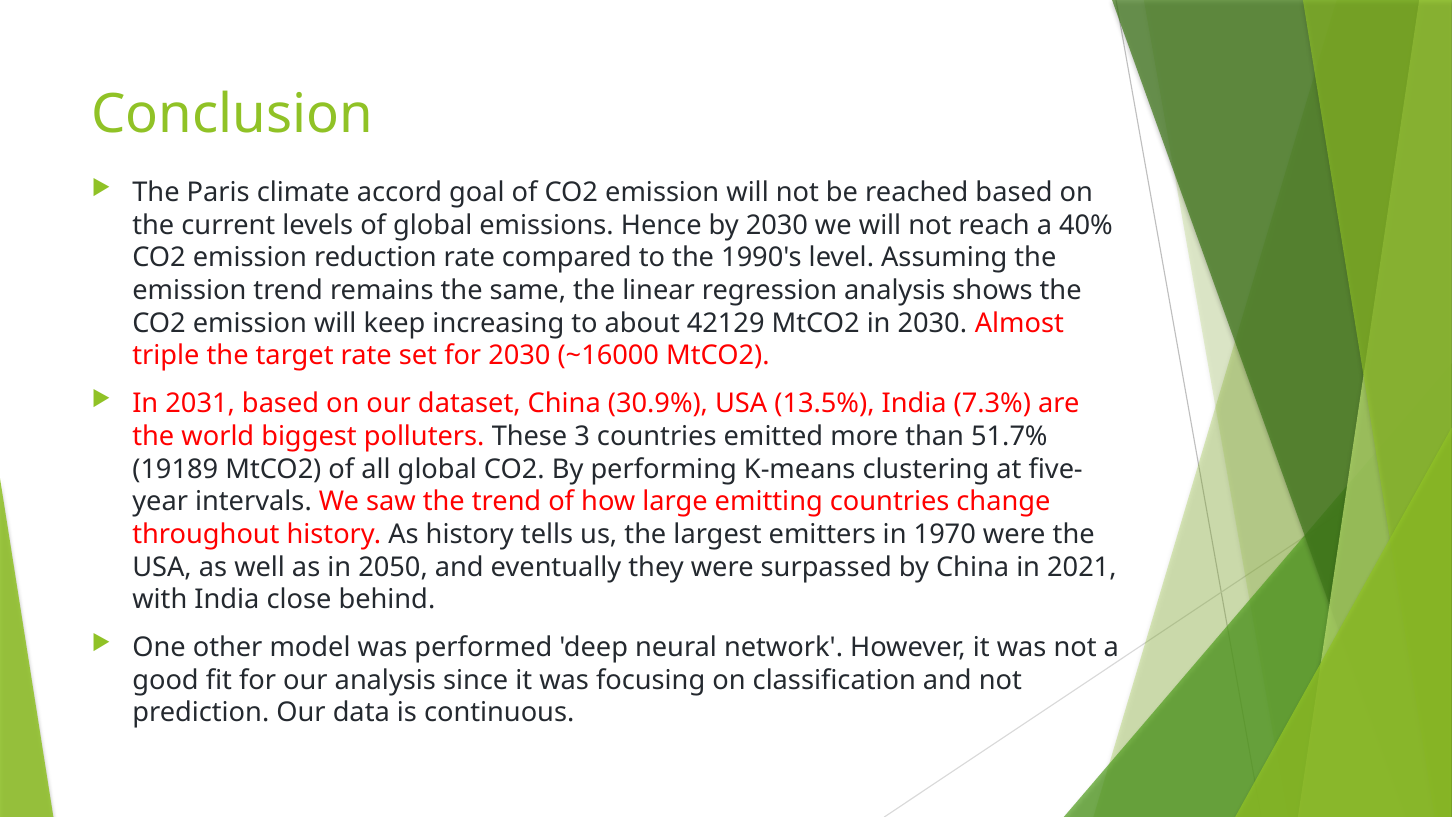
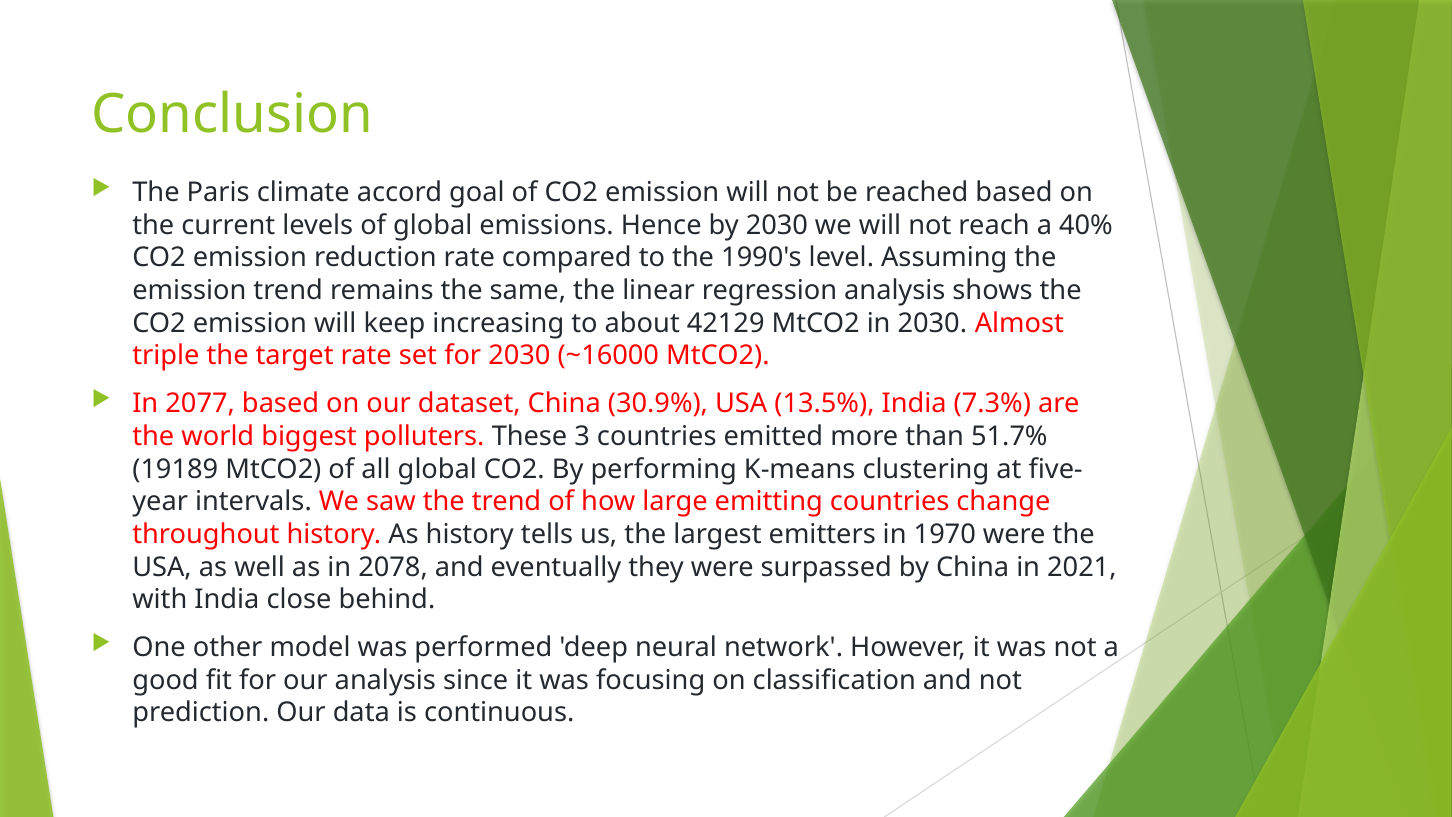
2031: 2031 -> 2077
2050: 2050 -> 2078
